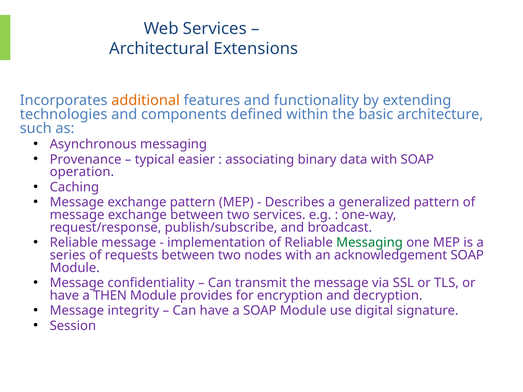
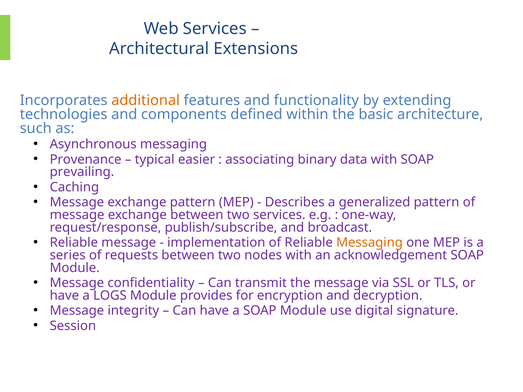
operation: operation -> prevailing
Messaging at (370, 243) colour: green -> orange
THEN: THEN -> LOGS
